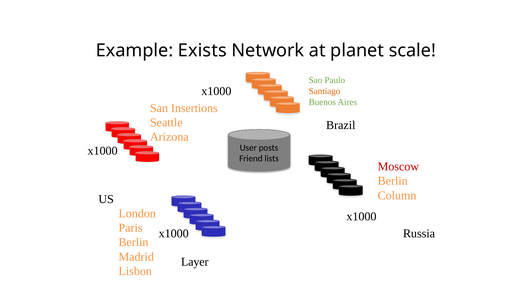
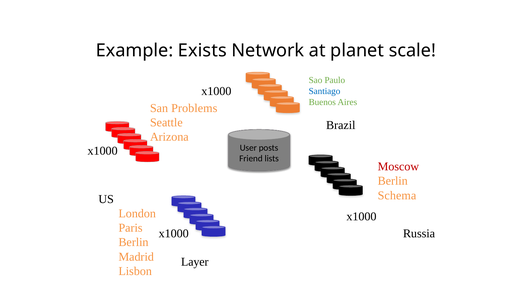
Santiago colour: orange -> blue
Insertions: Insertions -> Problems
Column: Column -> Schema
